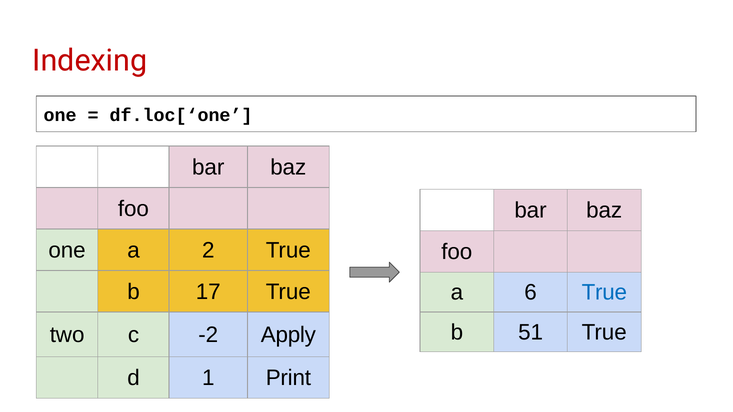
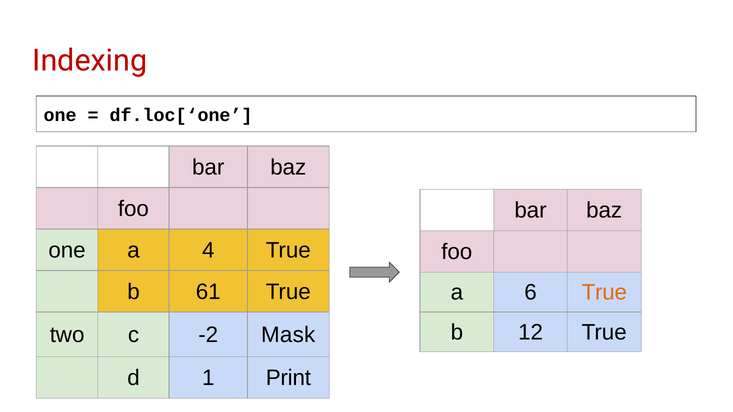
2: 2 -> 4
17: 17 -> 61
True at (604, 293) colour: blue -> orange
51: 51 -> 12
Apply: Apply -> Mask
